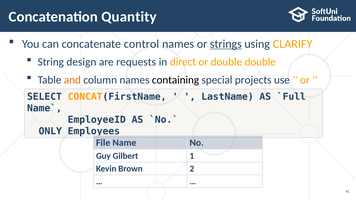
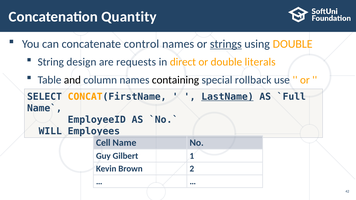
using CLARIFY: CLARIFY -> DOUBLE
double double: double -> literals
and colour: orange -> black
projects: projects -> rollback
LastName underline: none -> present
ONLY: ONLY -> WILL
File: File -> Cell
